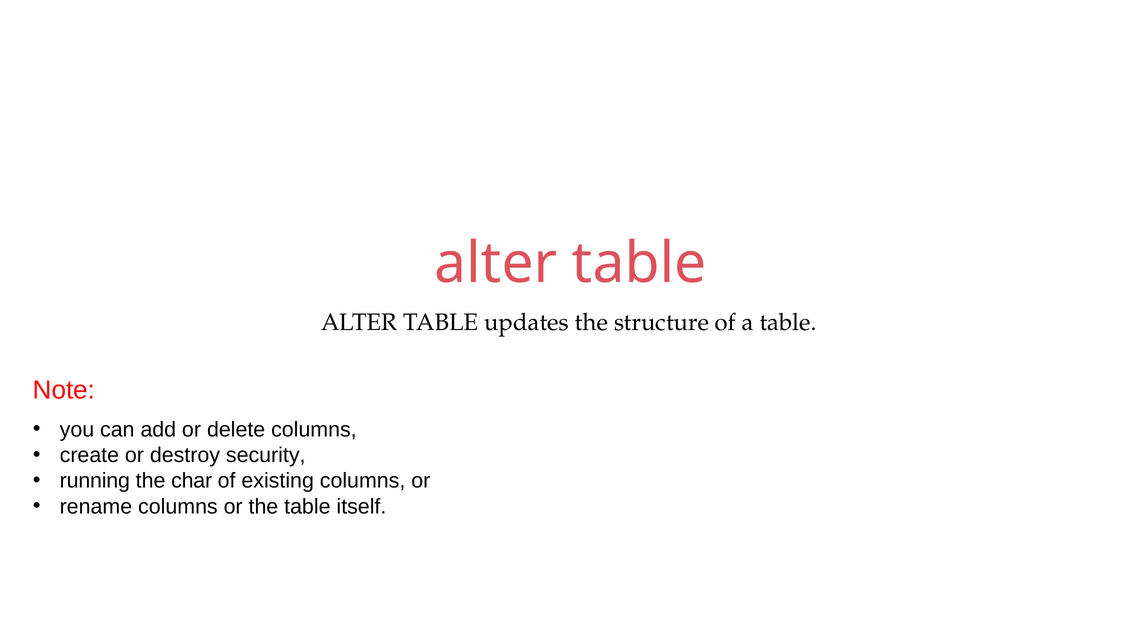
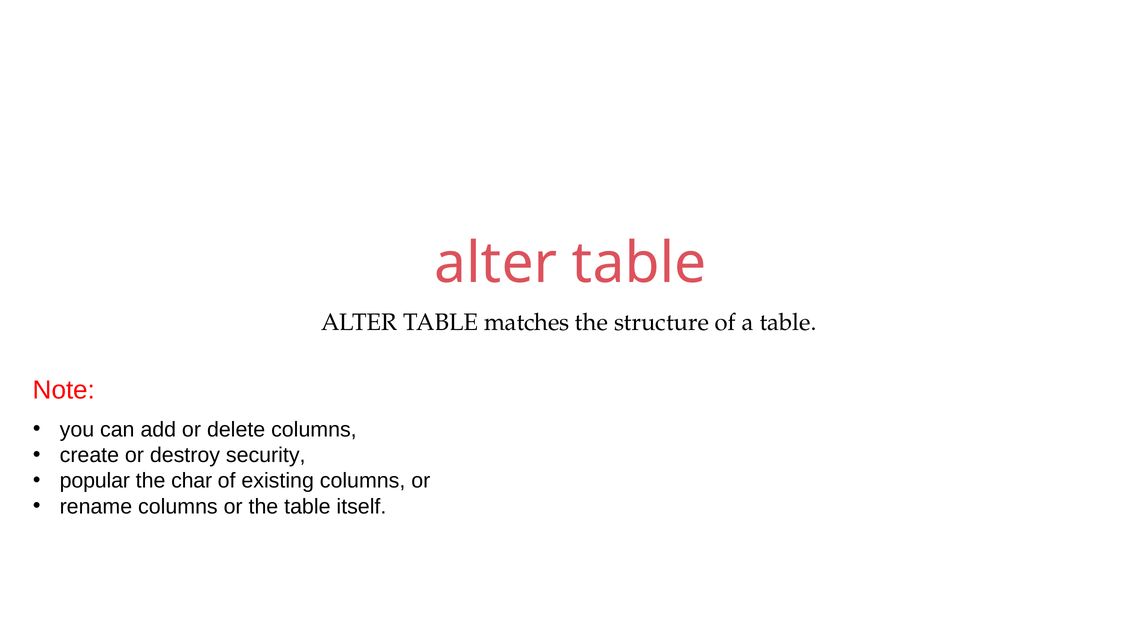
updates: updates -> matches
running: running -> popular
